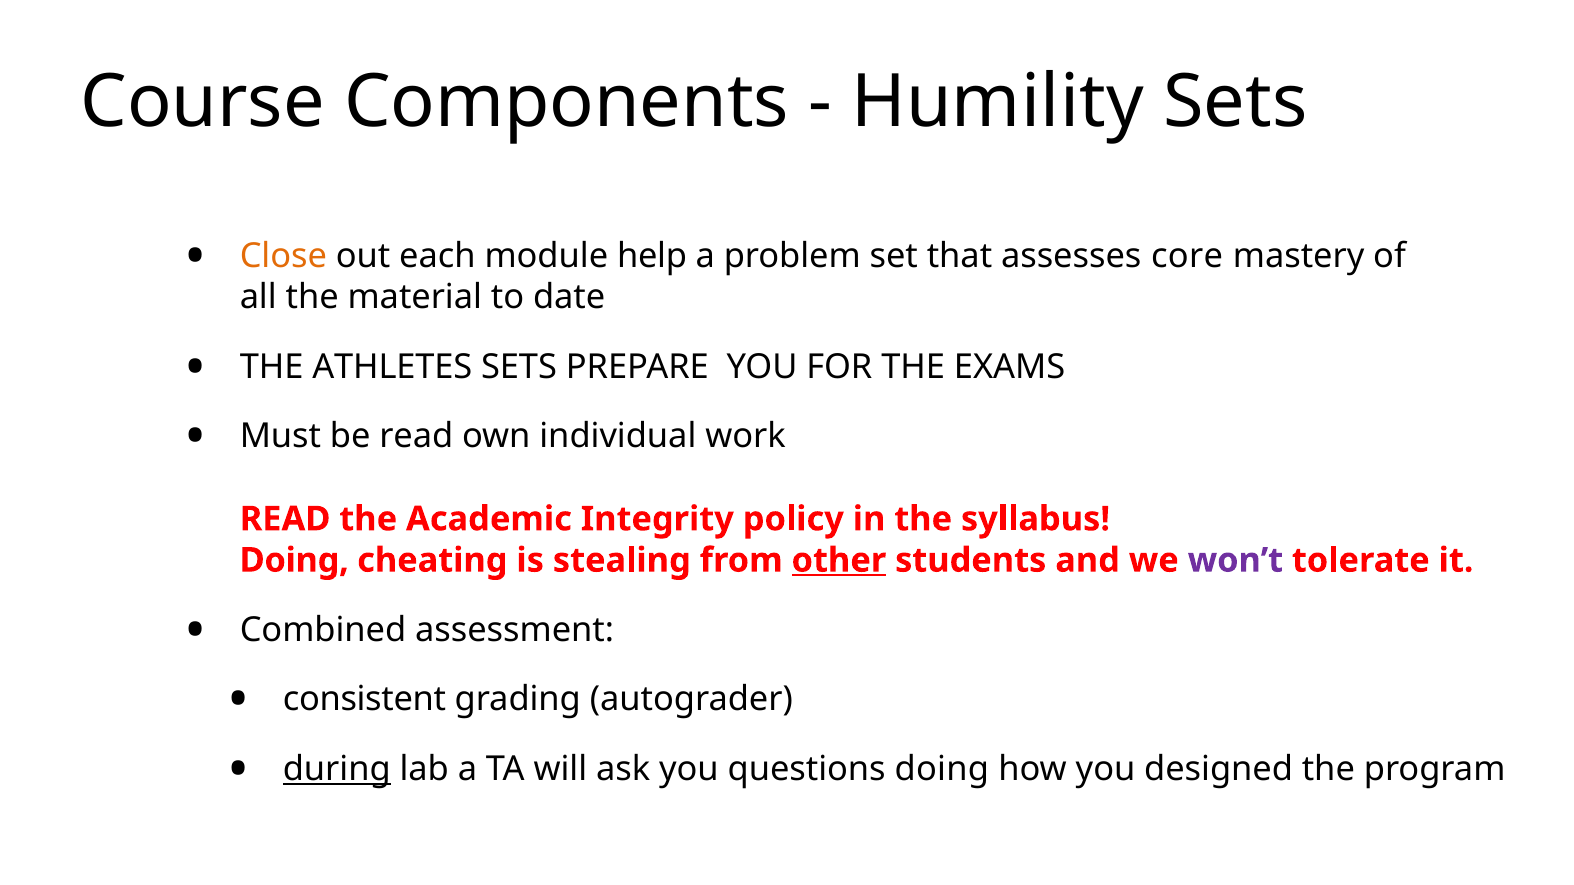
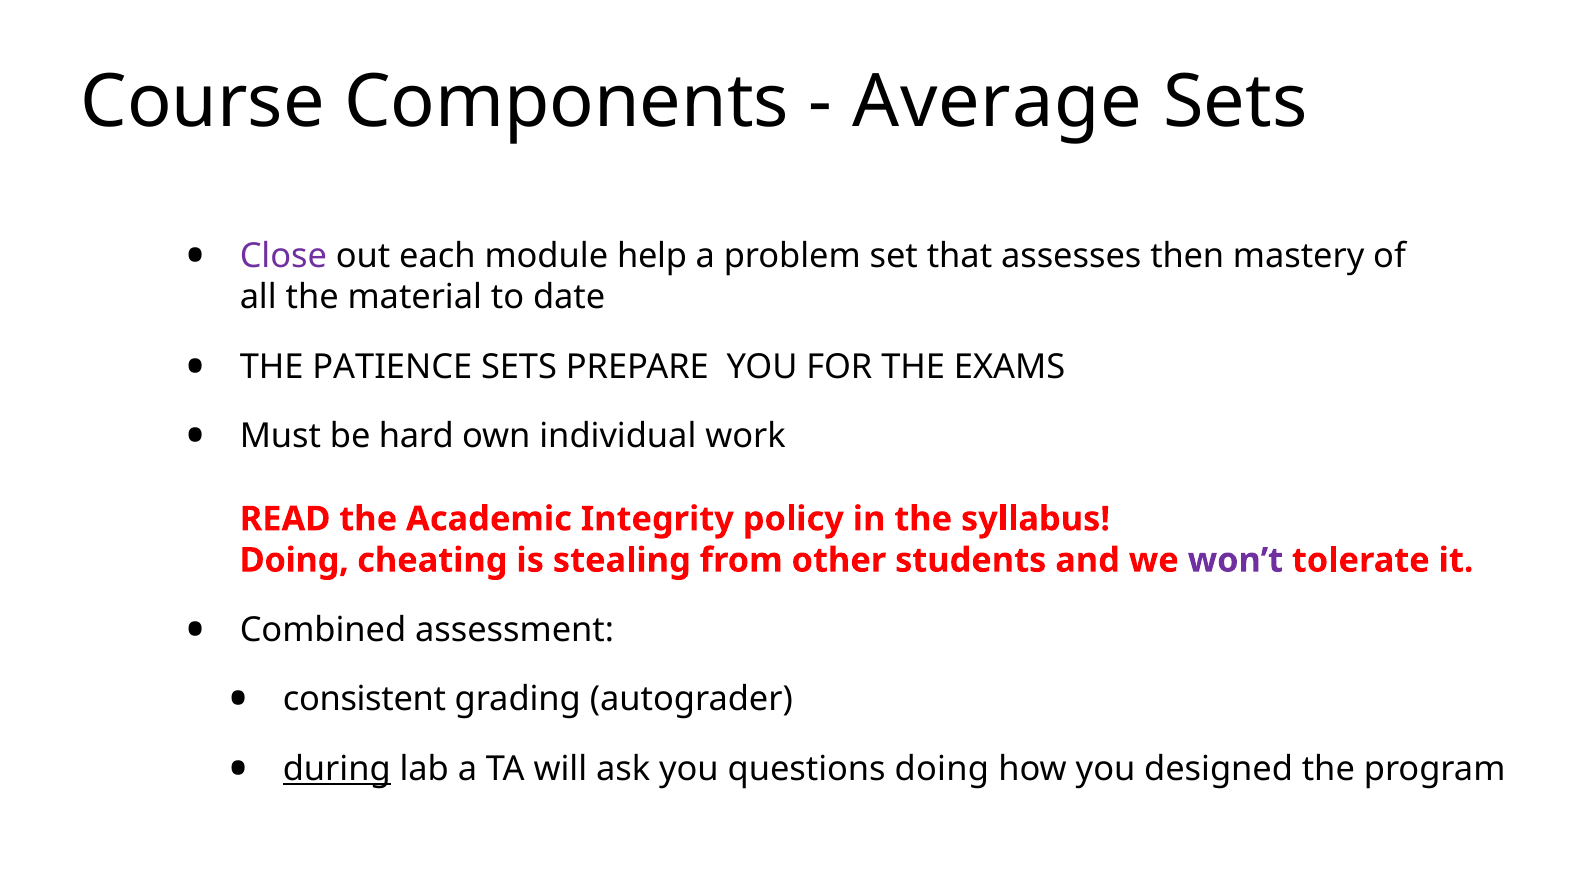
Humility: Humility -> Average
Close colour: orange -> purple
core: core -> then
ATHLETES: ATHLETES -> PATIENCE
be read: read -> hard
other underline: present -> none
